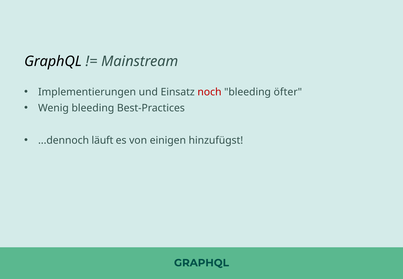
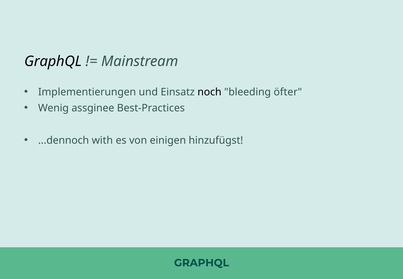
noch colour: red -> black
Wenig bleeding: bleeding -> assginee
läuft: läuft -> with
